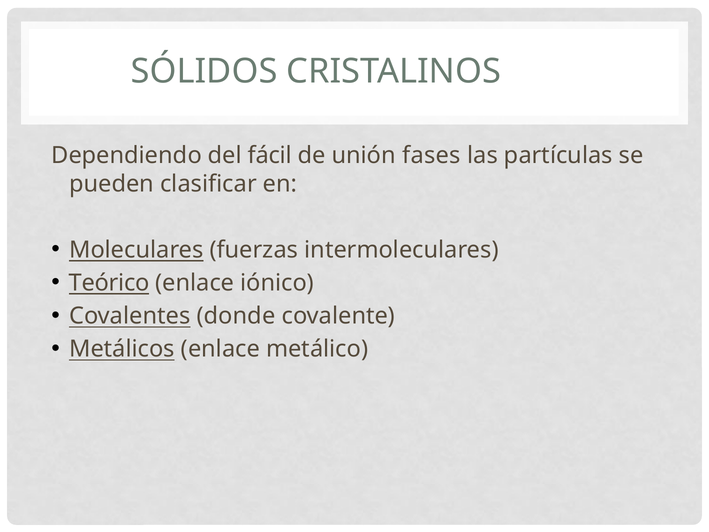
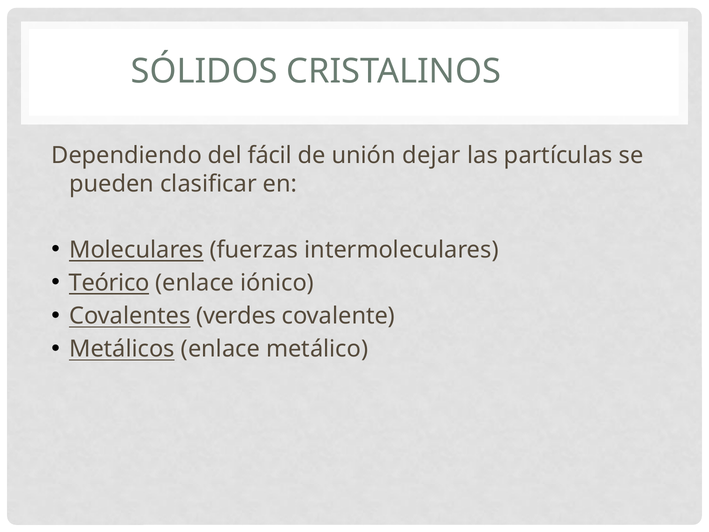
fases: fases -> dejar
donde: donde -> verdes
